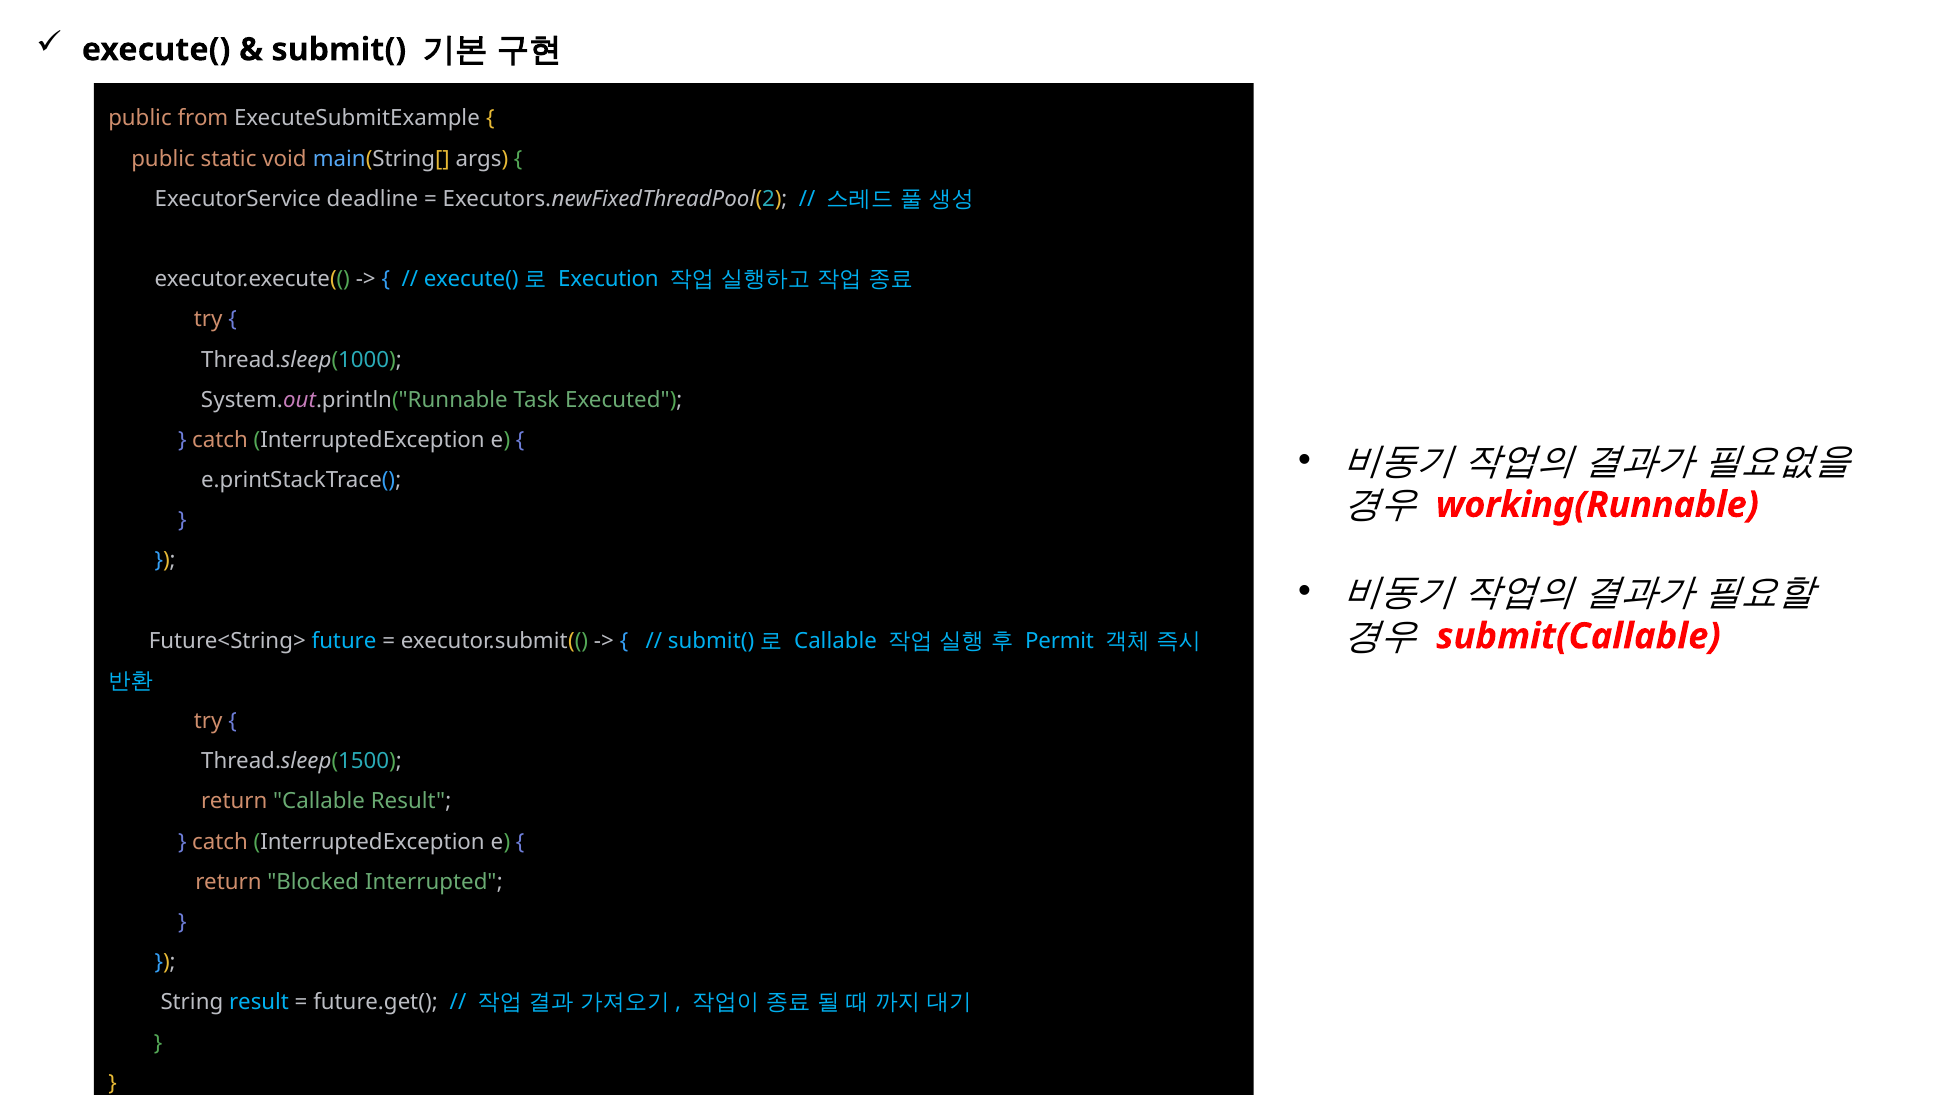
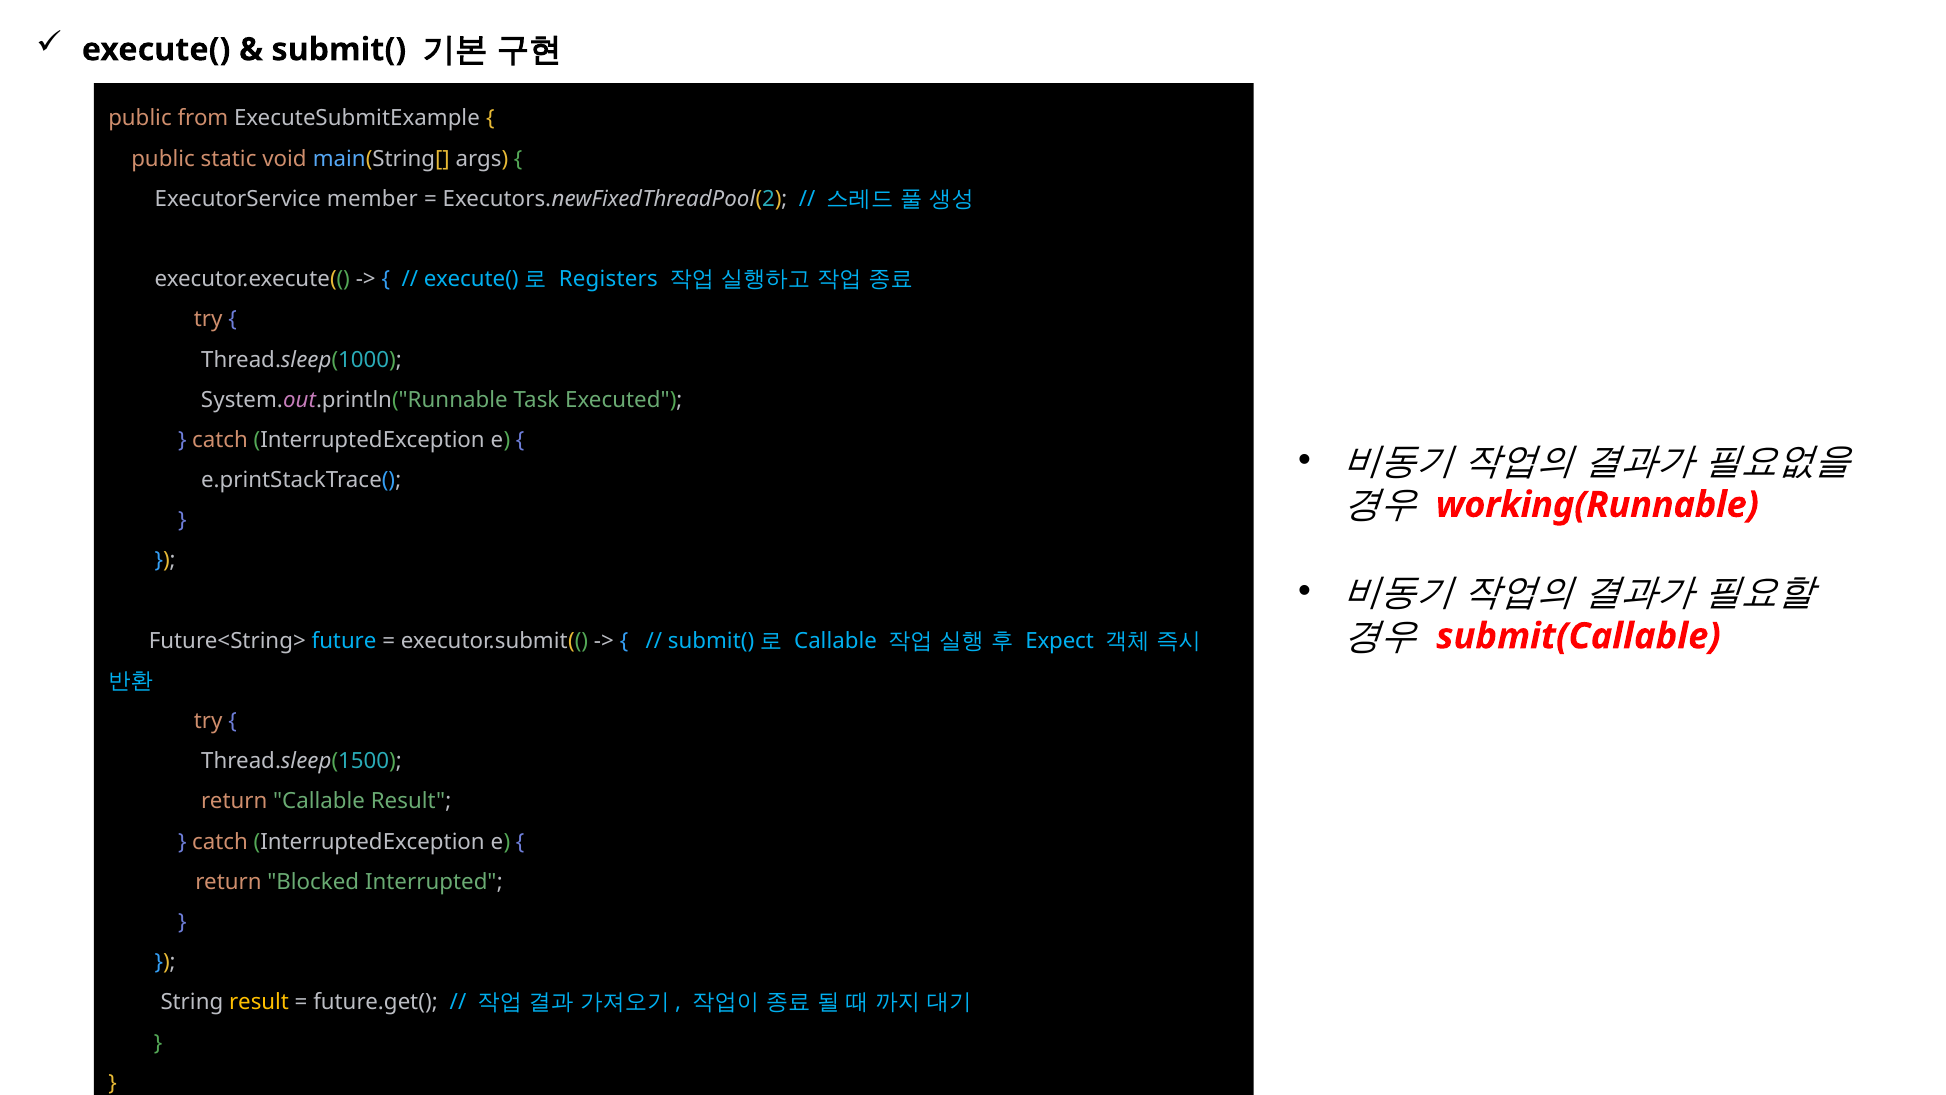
deadline: deadline -> member
Execution: Execution -> Registers
Permit: Permit -> Expect
result at (259, 1002) colour: light blue -> yellow
